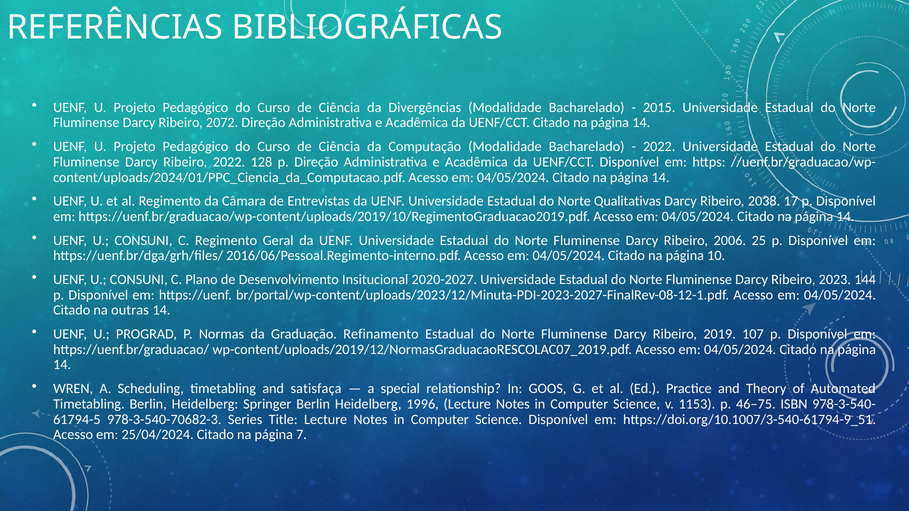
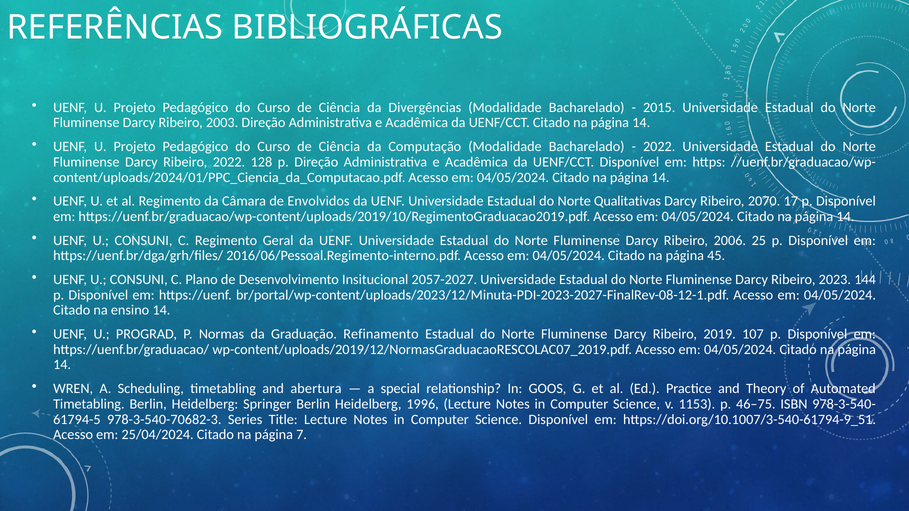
2072: 2072 -> 2003
Entrevistas: Entrevistas -> Envolvidos
2038: 2038 -> 2070
10: 10 -> 45
2020-2027: 2020-2027 -> 2057-2027
outras: outras -> ensino
satisfaça: satisfaça -> abertura
